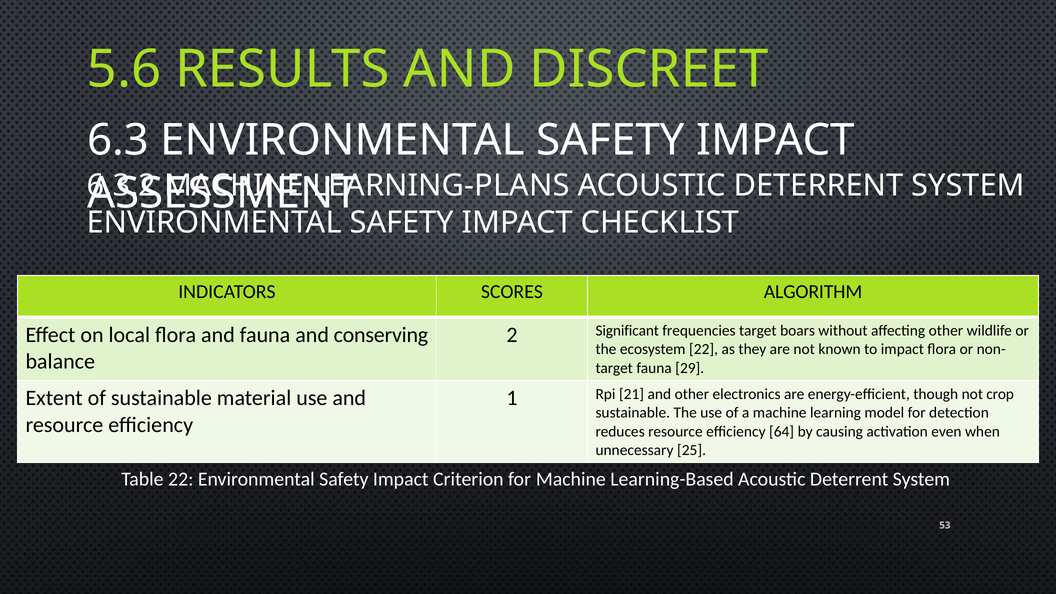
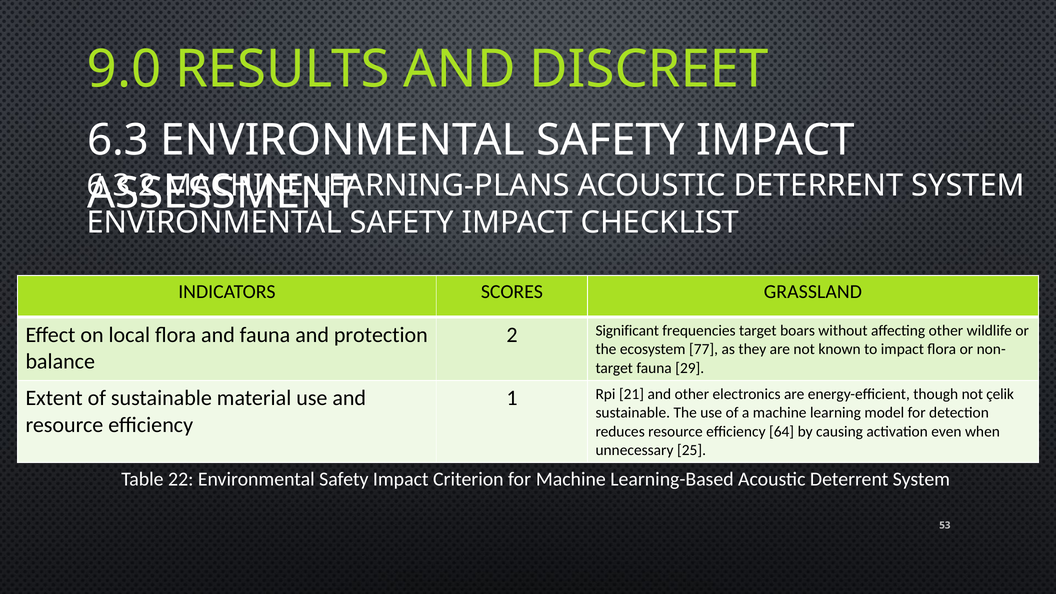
5.6: 5.6 -> 9.0
ALGORITHM: ALGORITHM -> GRASSLAND
conserving: conserving -> protection
ecosystem 22: 22 -> 77
crop: crop -> çelik
